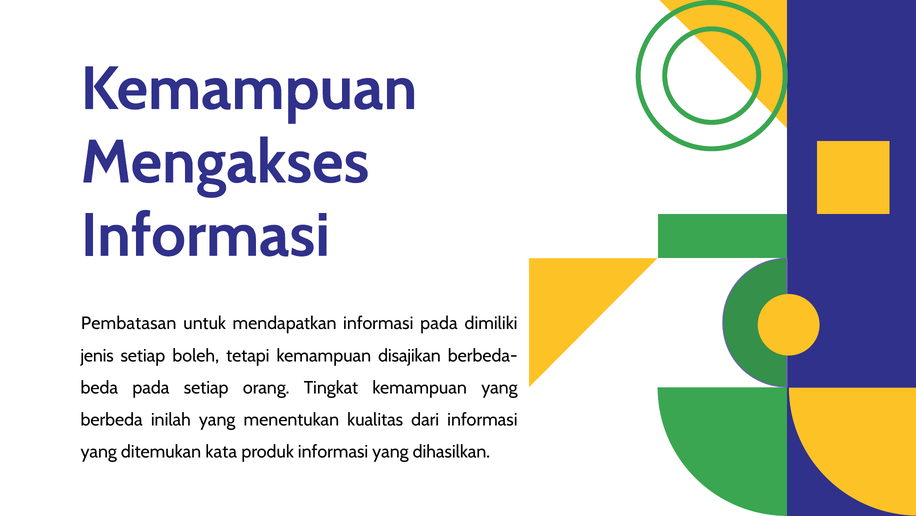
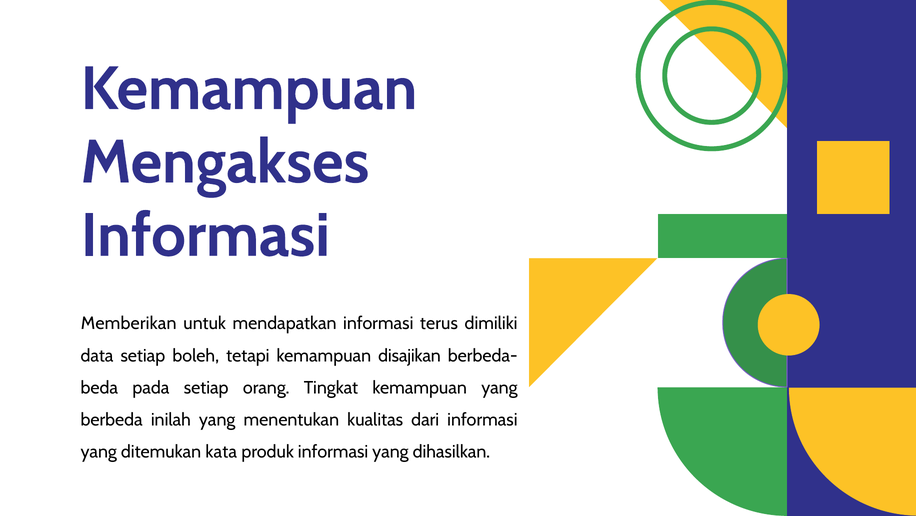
Pembatasan: Pembatasan -> Memberikan
informasi pada: pada -> terus
jenis: jenis -> data
